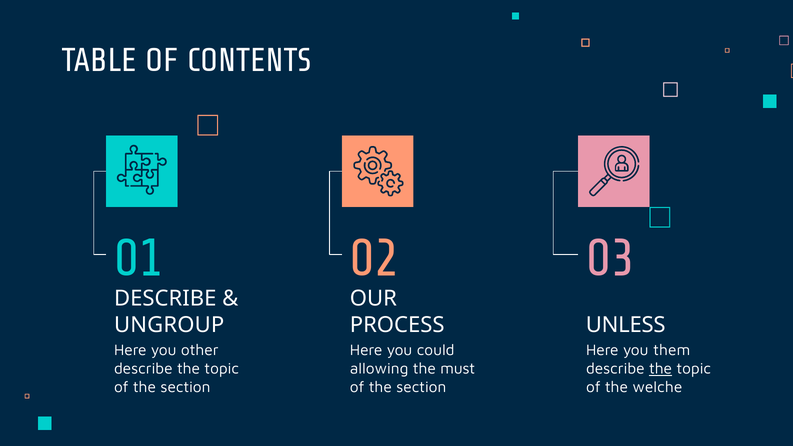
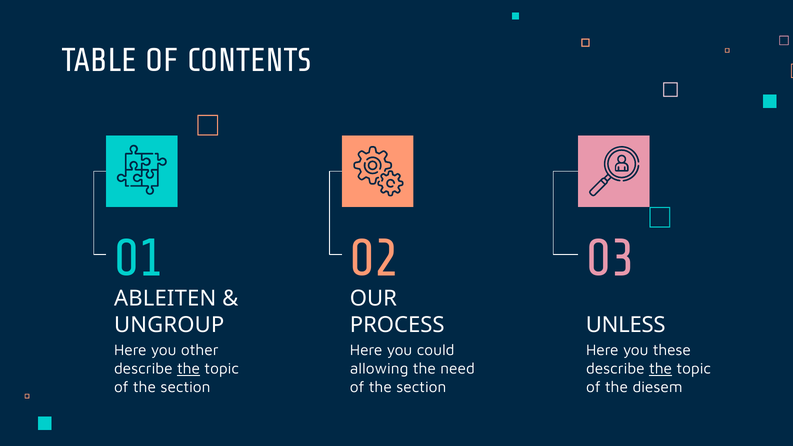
DESCRIBE at (165, 299): DESCRIBE -> ABLEITEN
them: them -> these
the at (189, 369) underline: none -> present
must: must -> need
welche: welche -> diesem
